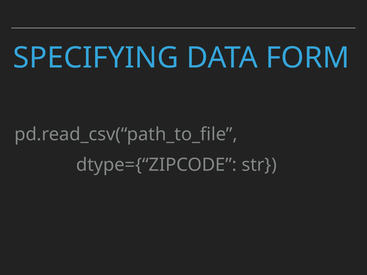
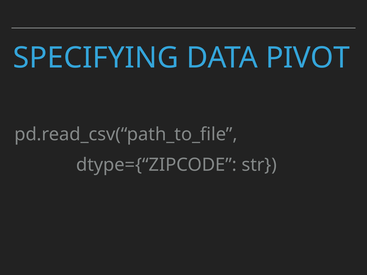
FORM: FORM -> PIVOT
